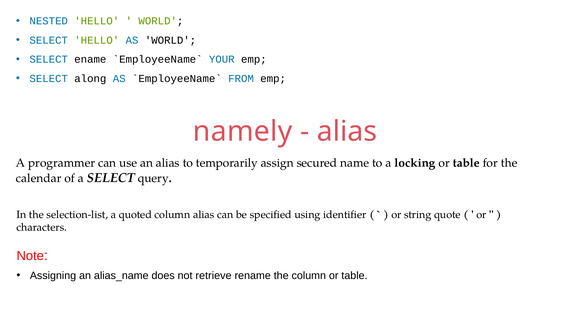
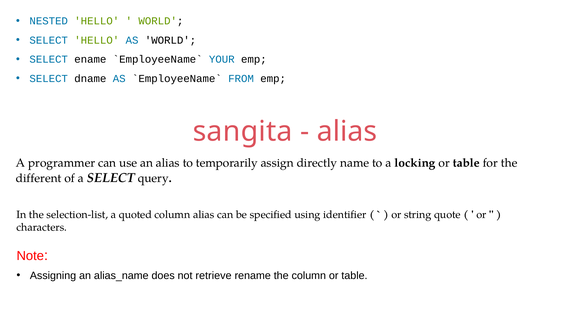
along: along -> dname
namely: namely -> sangita
secured: secured -> directly
calendar: calendar -> different
